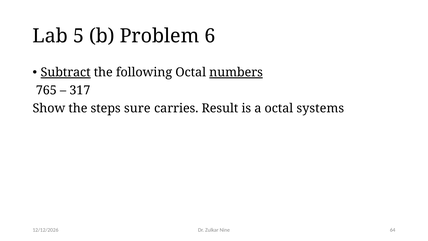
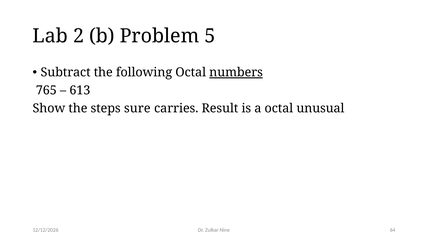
5: 5 -> 2
6: 6 -> 5
Subtract underline: present -> none
317: 317 -> 613
systems: systems -> unusual
